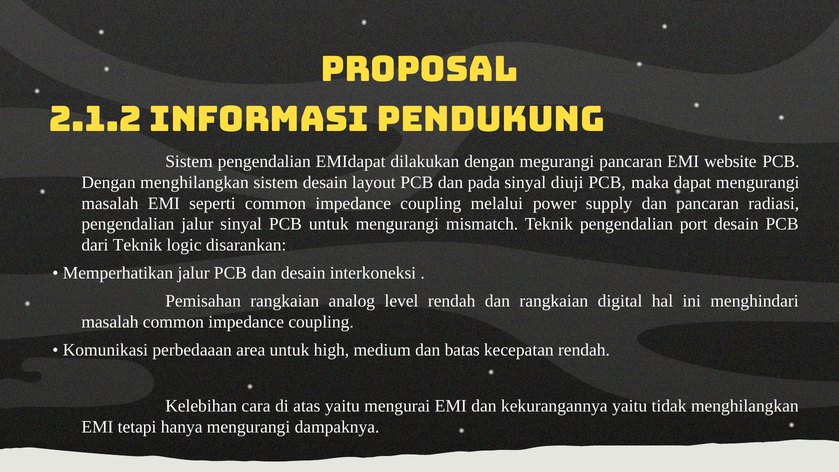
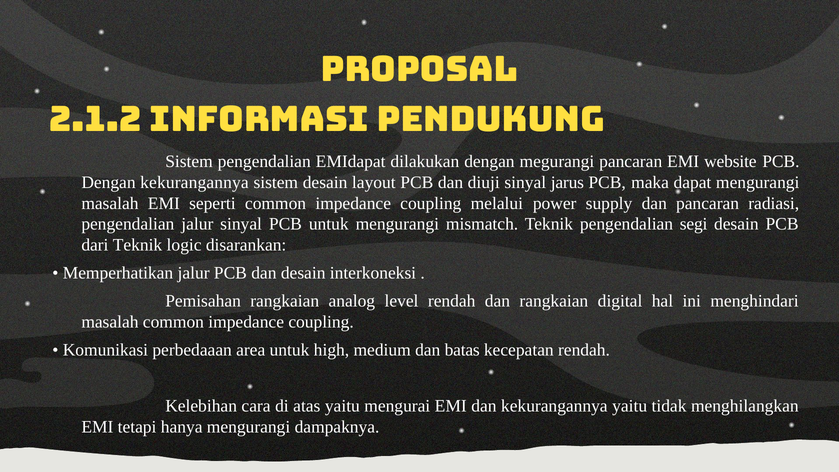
Dengan menghilangkan: menghilangkan -> kekurangannya
pada: pada -> diuji
diuji: diuji -> jarus
port: port -> segi
